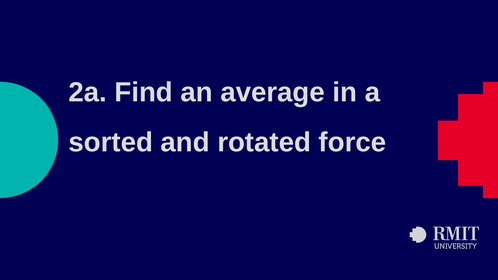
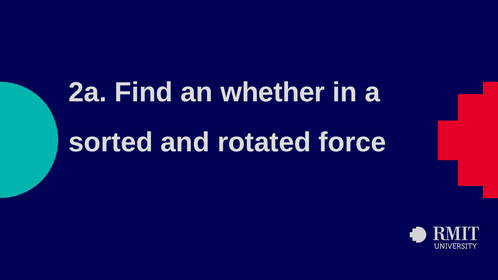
average: average -> whether
